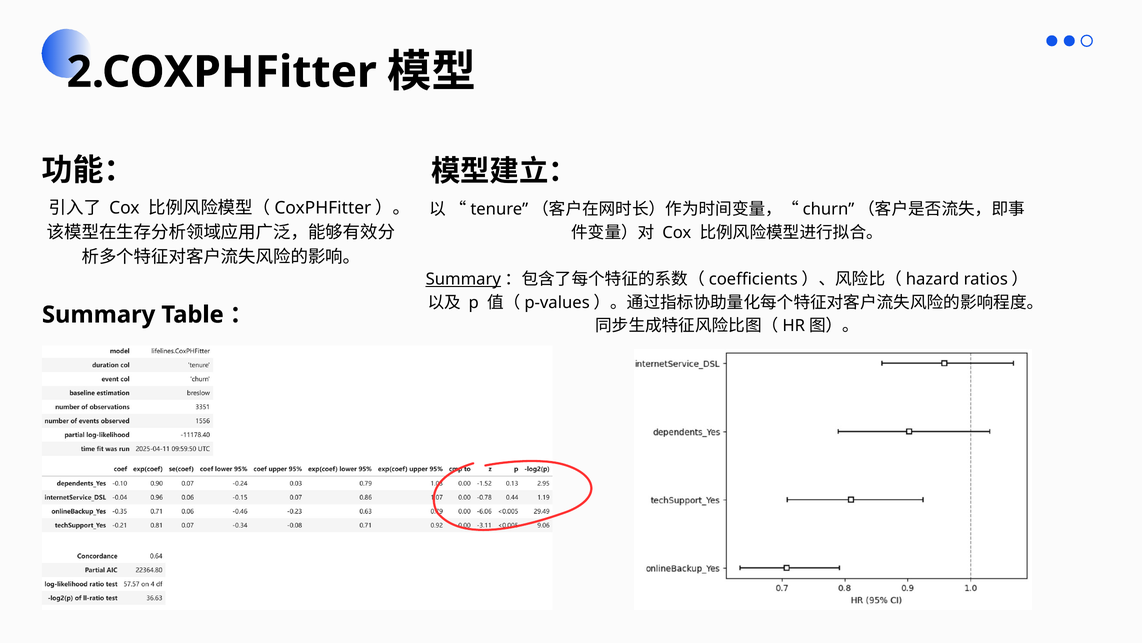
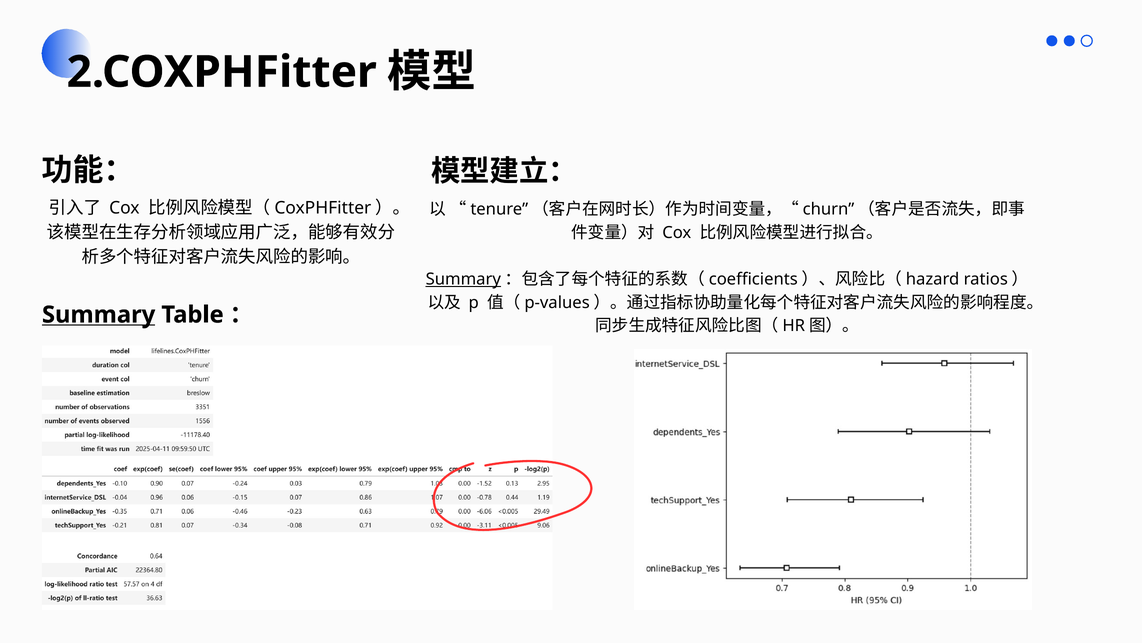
Summary at (99, 314) underline: none -> present
